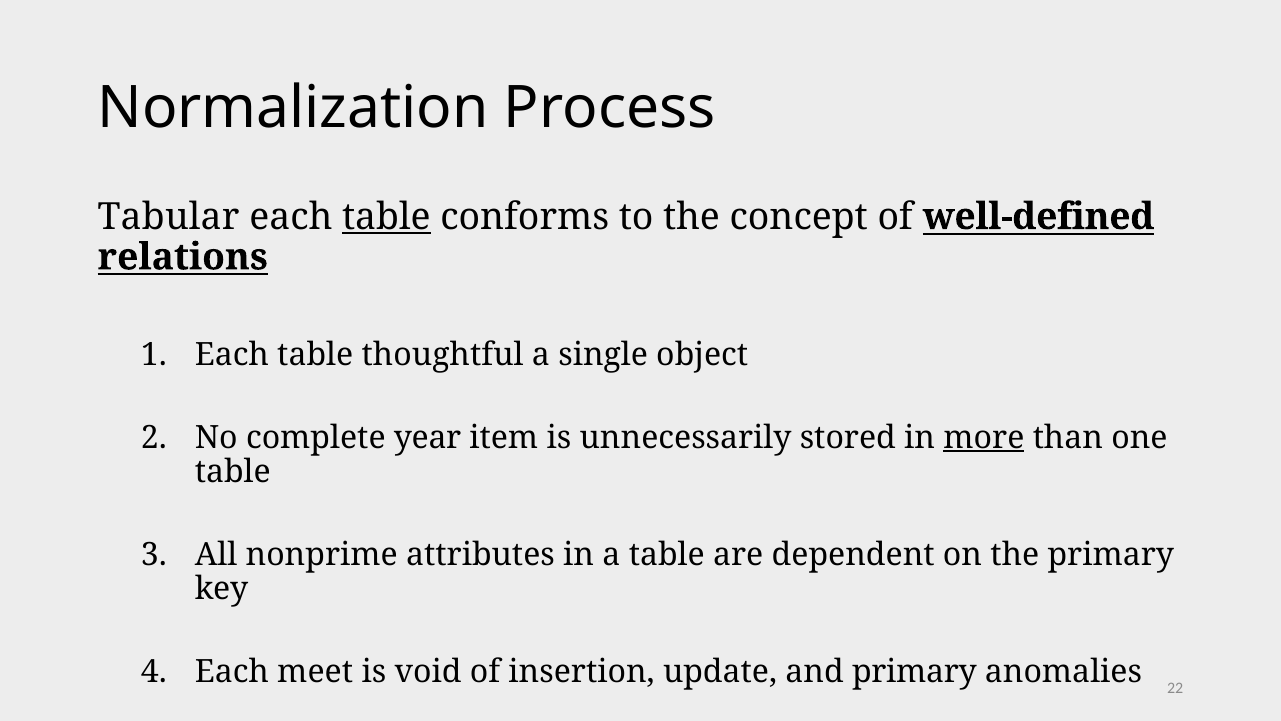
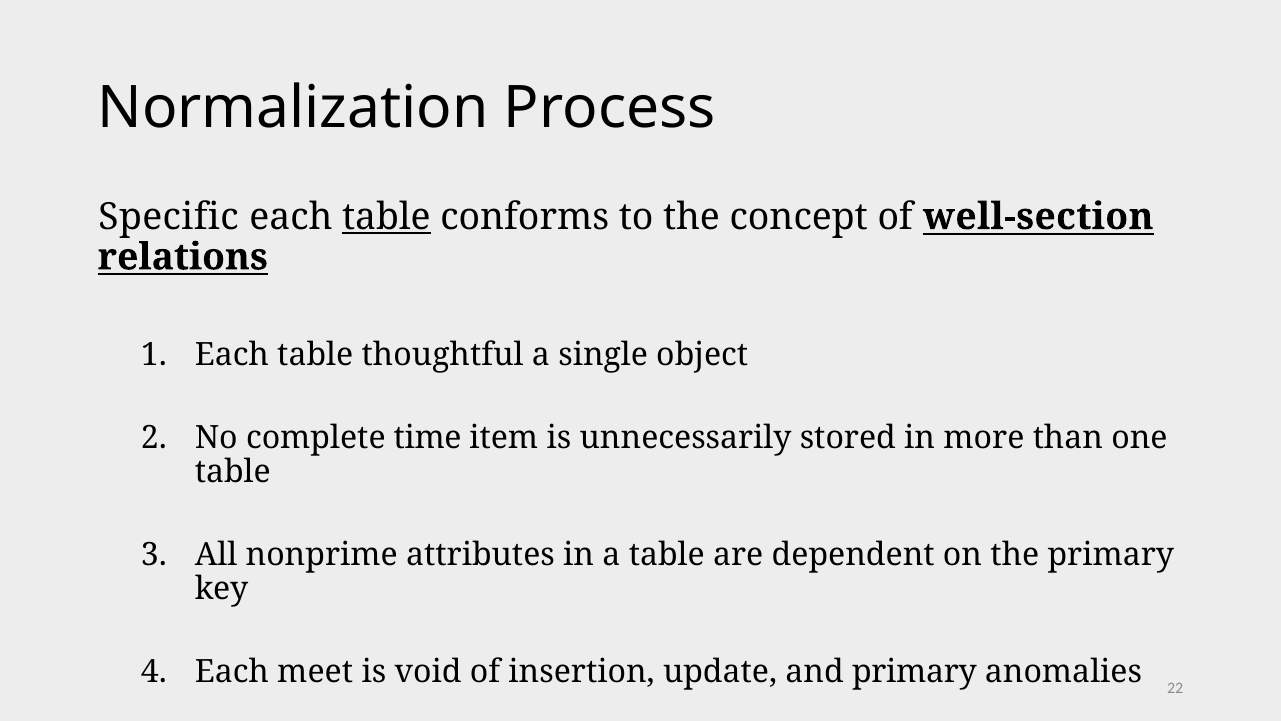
Tabular: Tabular -> Specific
well-defined: well-defined -> well-section
year: year -> time
more underline: present -> none
